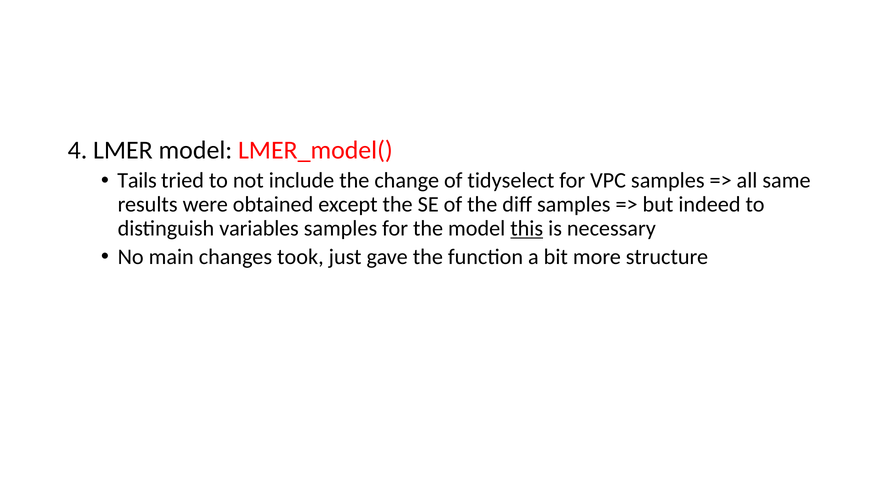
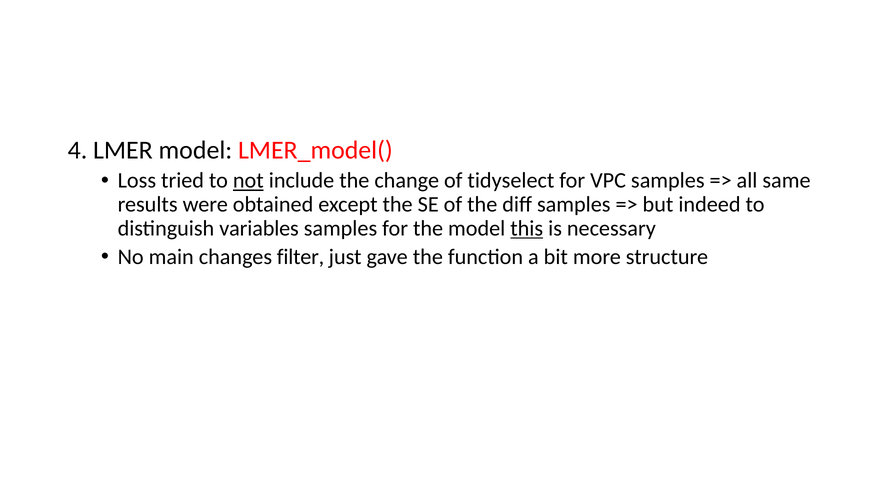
Tails: Tails -> Loss
not underline: none -> present
took: took -> filter
